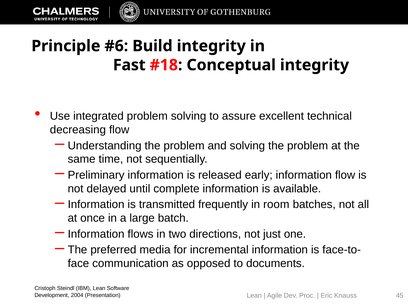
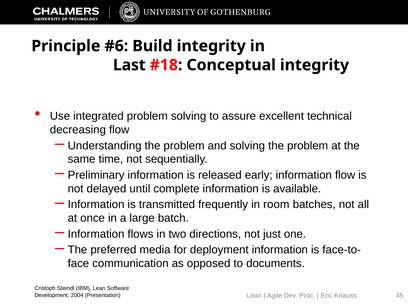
Fast: Fast -> Last
incremental: incremental -> deployment
